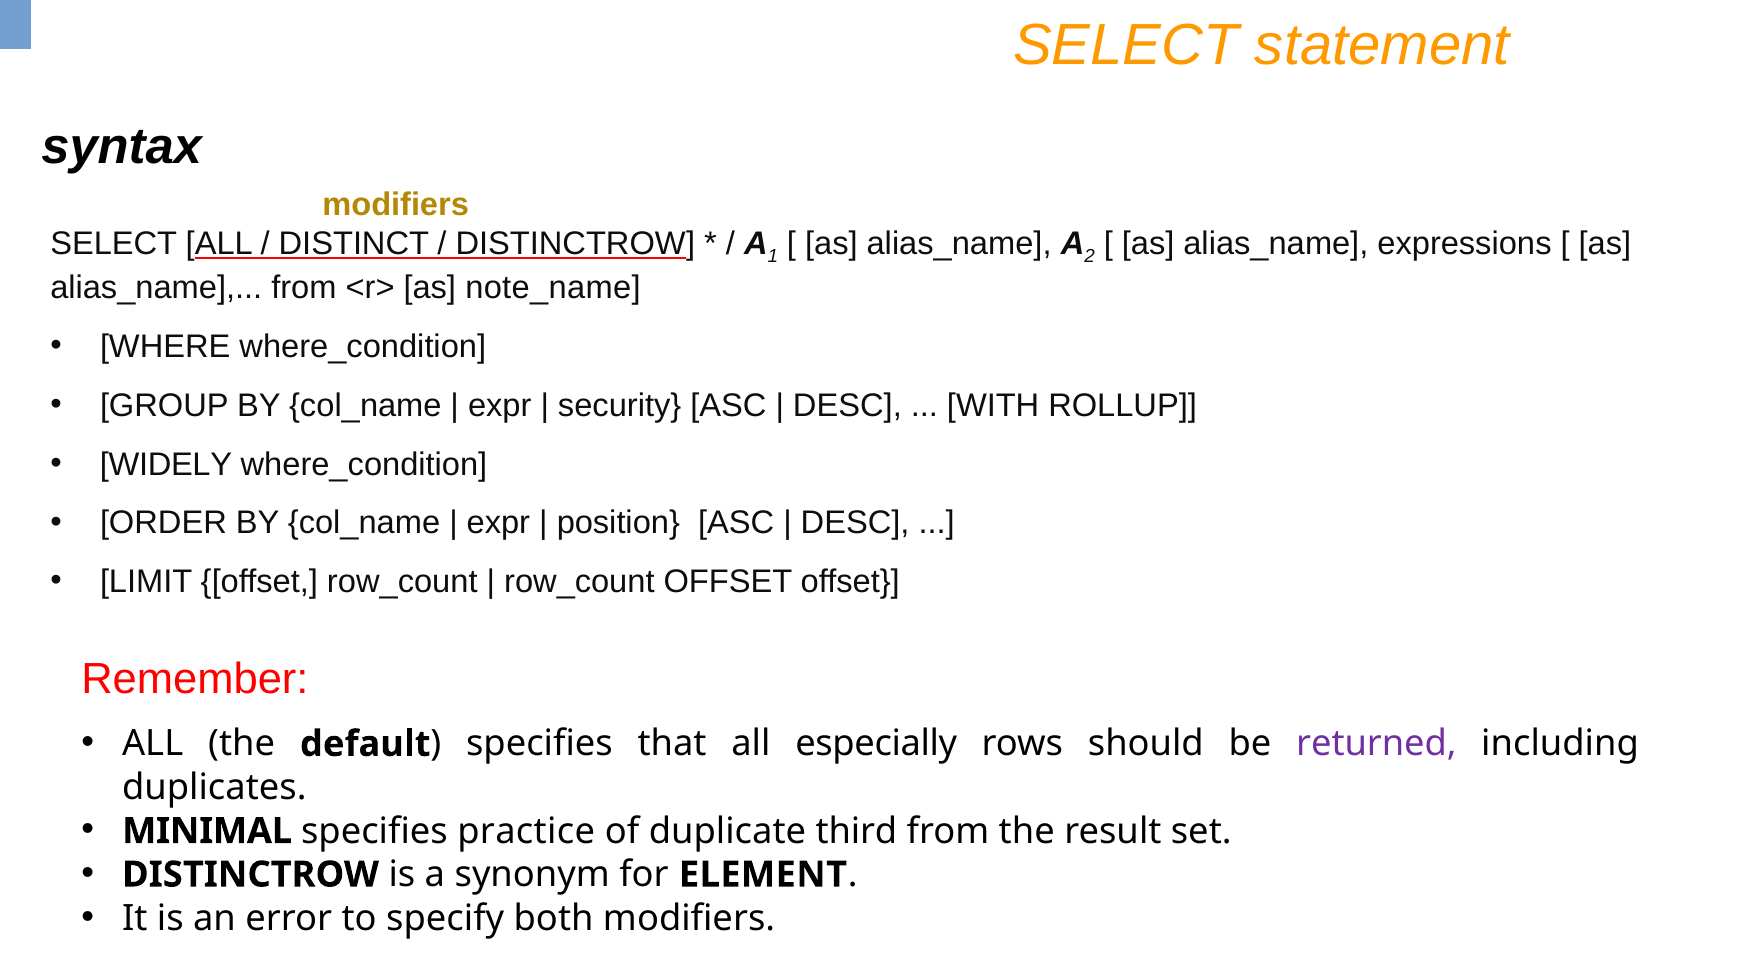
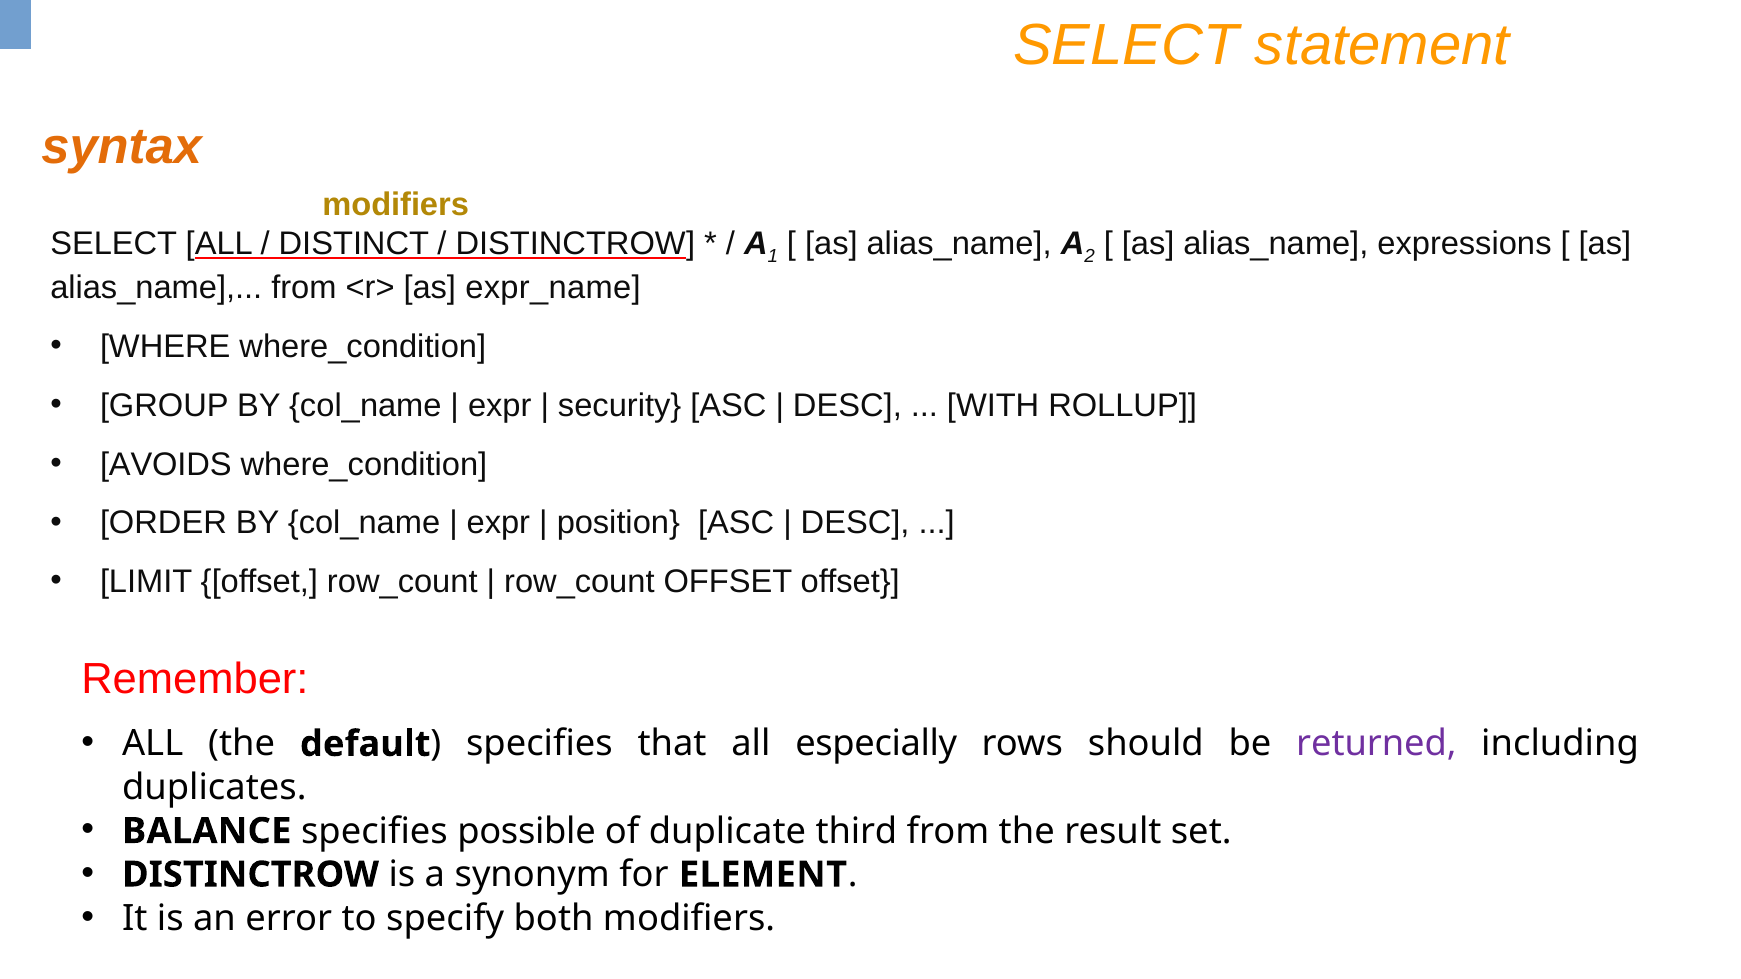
syntax colour: black -> orange
note_name: note_name -> expr_name
WIDELY: WIDELY -> AVOIDS
MINIMAL: MINIMAL -> BALANCE
practice: practice -> possible
